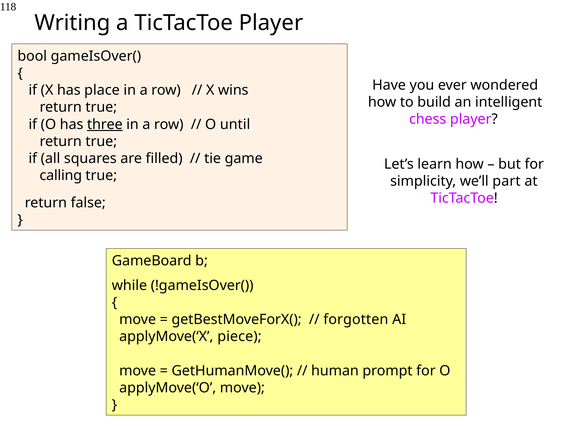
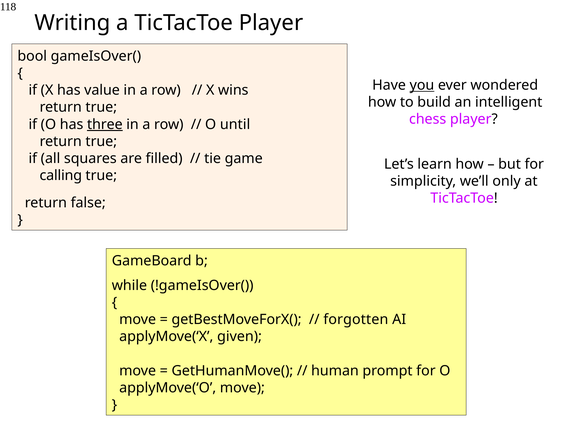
you underline: none -> present
place: place -> value
part: part -> only
piece: piece -> given
